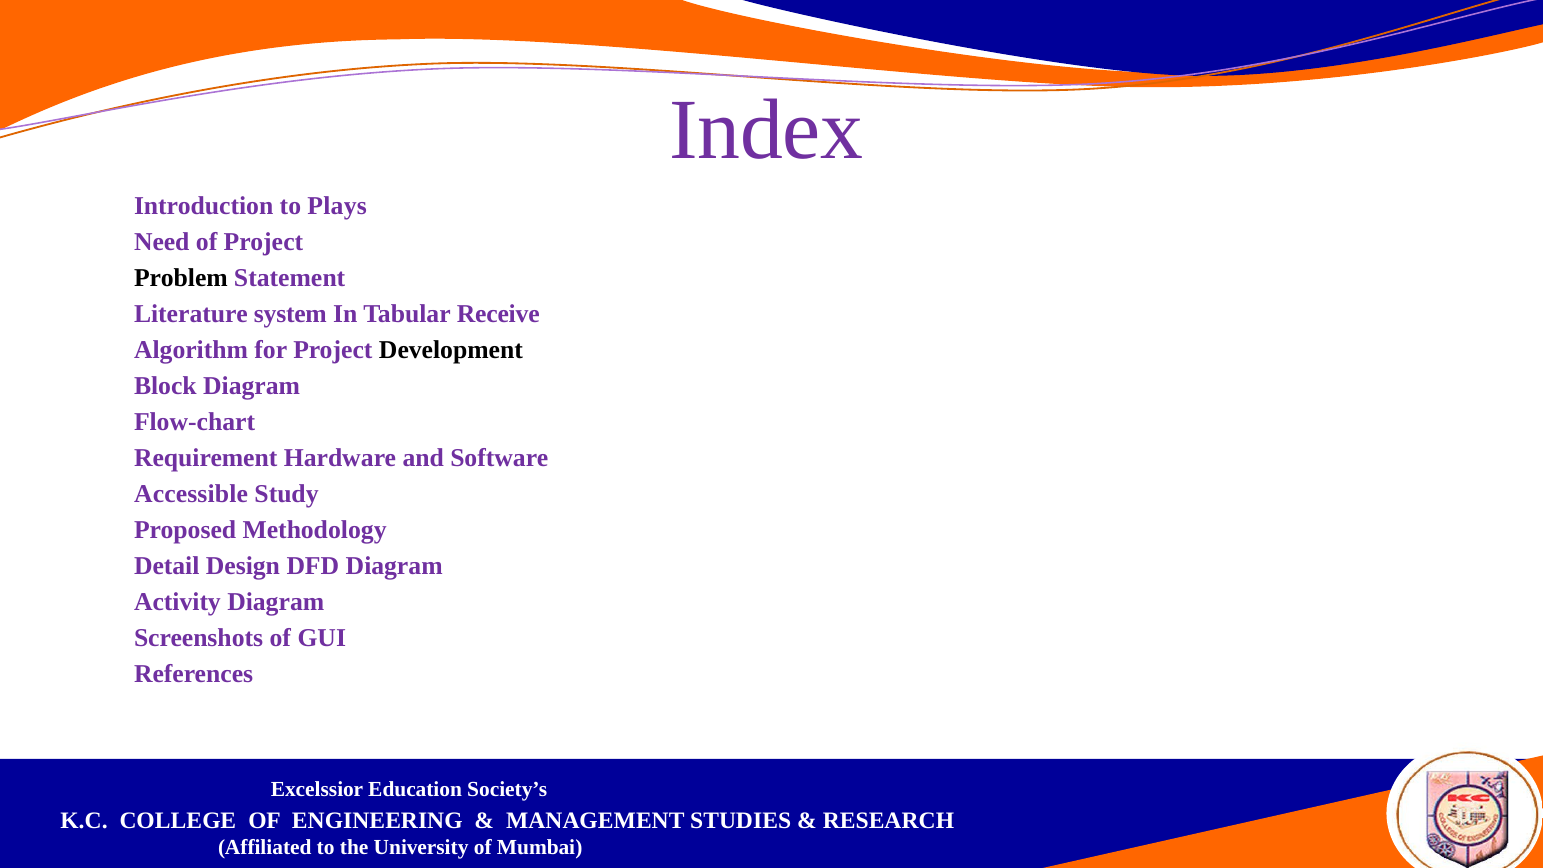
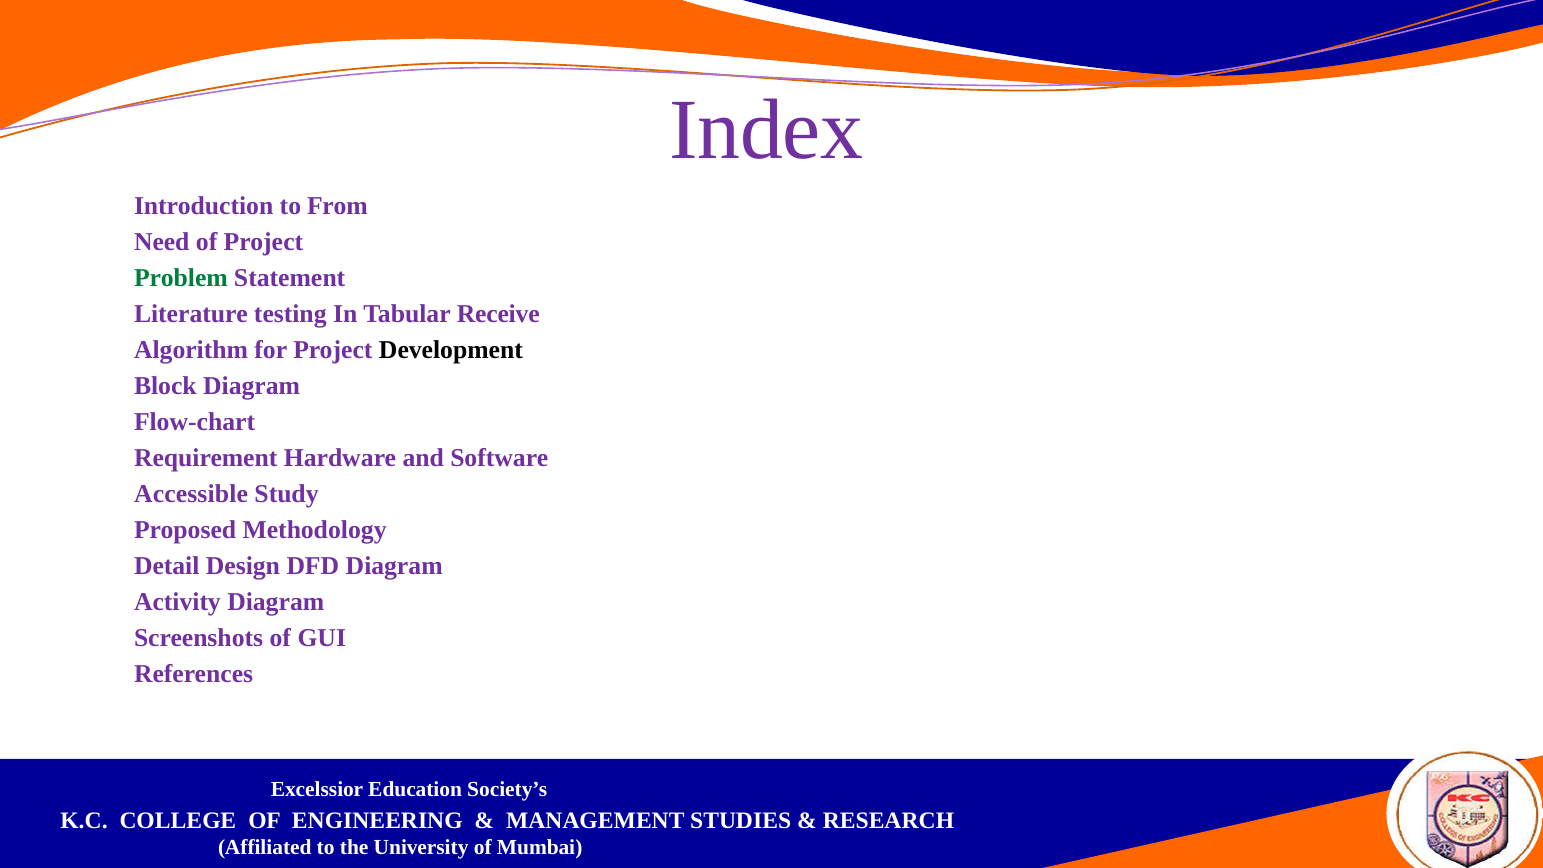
Plays: Plays -> From
Problem colour: black -> green
system: system -> testing
